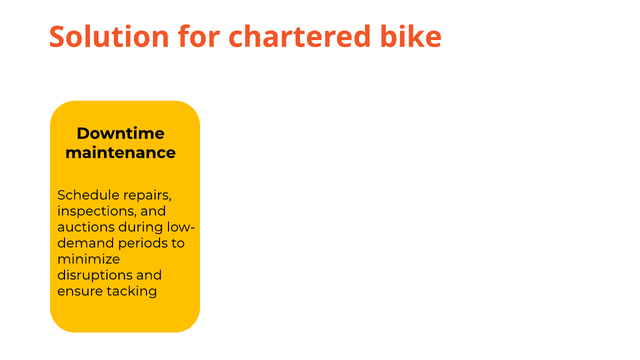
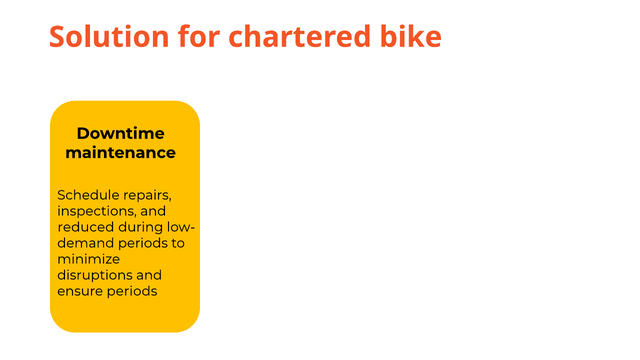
auctions: auctions -> reduced
ensure tacking: tacking -> periods
